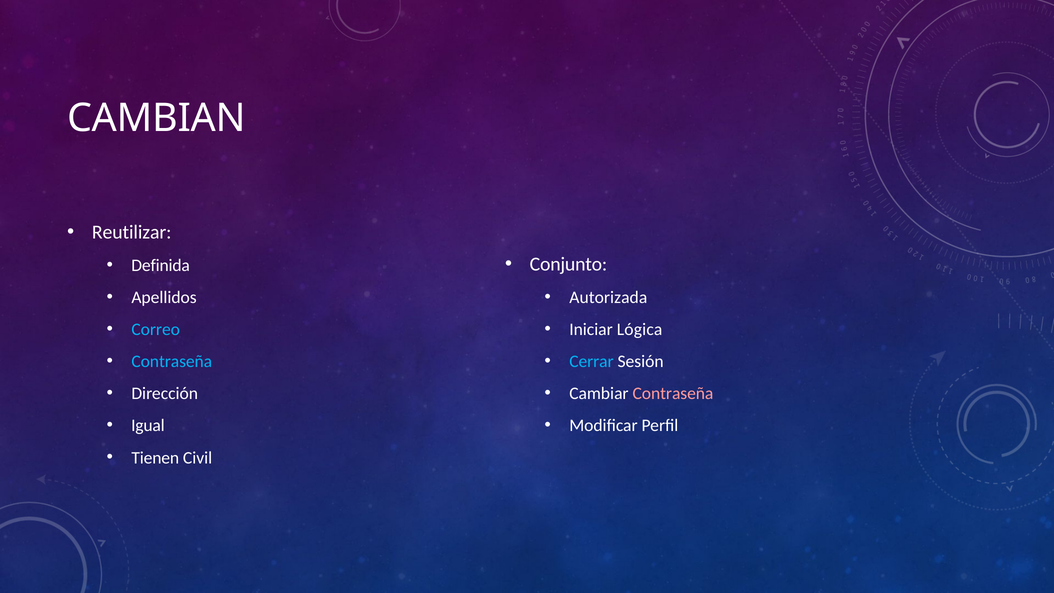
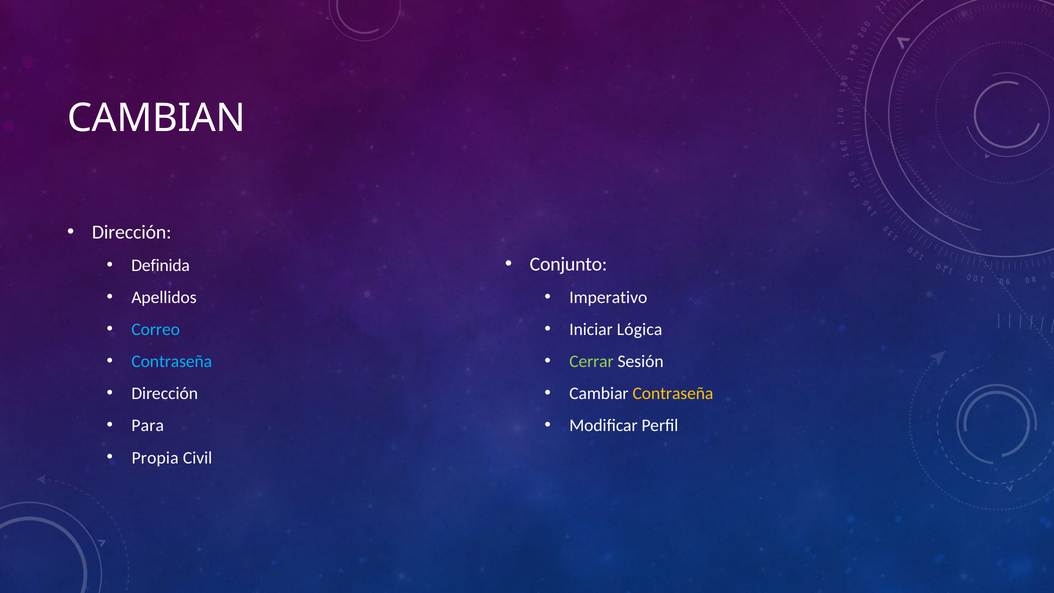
Reutilizar at (132, 232): Reutilizar -> Dirección
Autorizada: Autorizada -> Imperativo
Cerrar colour: light blue -> light green
Contraseña at (673, 393) colour: pink -> yellow
Igual: Igual -> Para
Tienen: Tienen -> Propia
